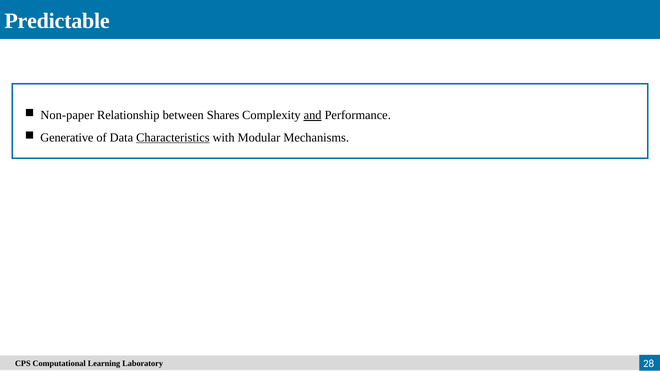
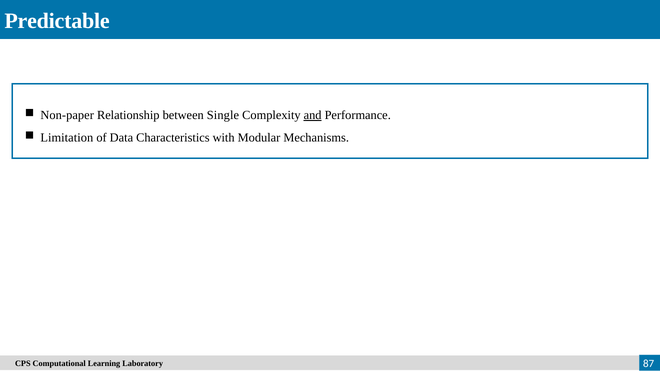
Shares: Shares -> Single
Generative: Generative -> Limitation
Characteristics underline: present -> none
28: 28 -> 87
